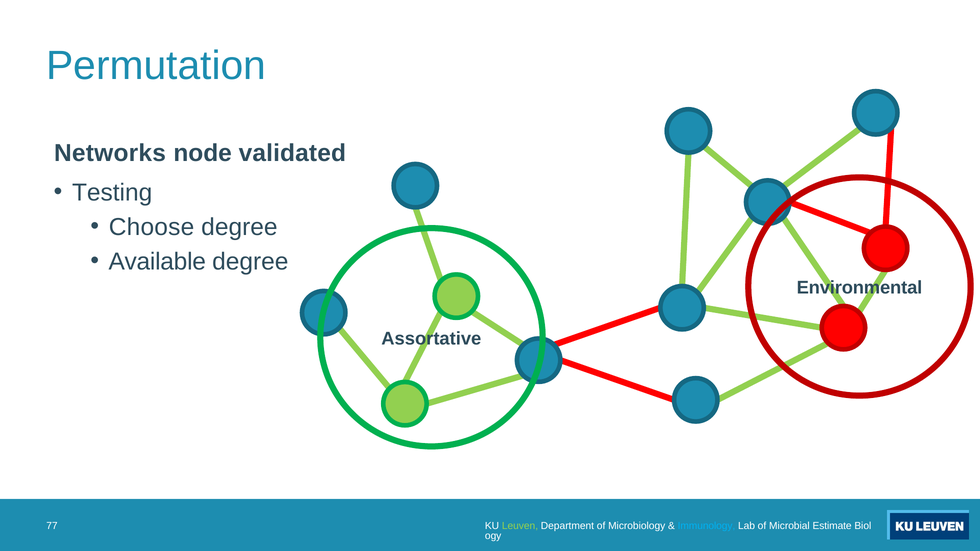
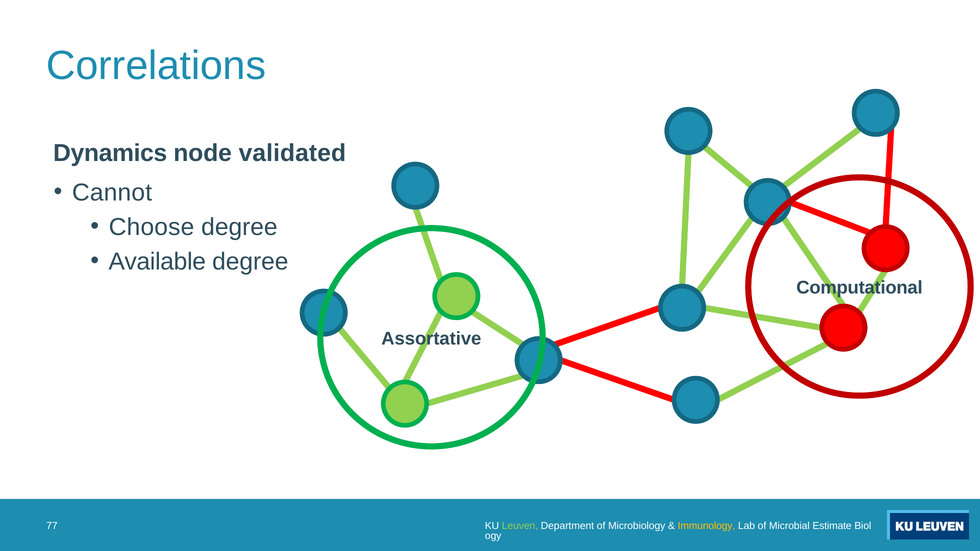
Permutation: Permutation -> Correlations
Networks: Networks -> Dynamics
Testing: Testing -> Cannot
Environmental: Environmental -> Computational
Immunology colour: light blue -> yellow
